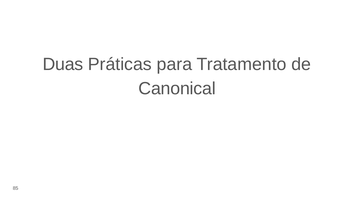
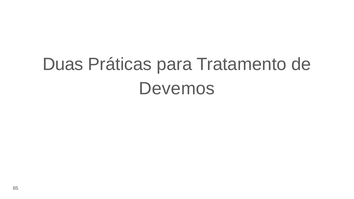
Canonical: Canonical -> Devemos
